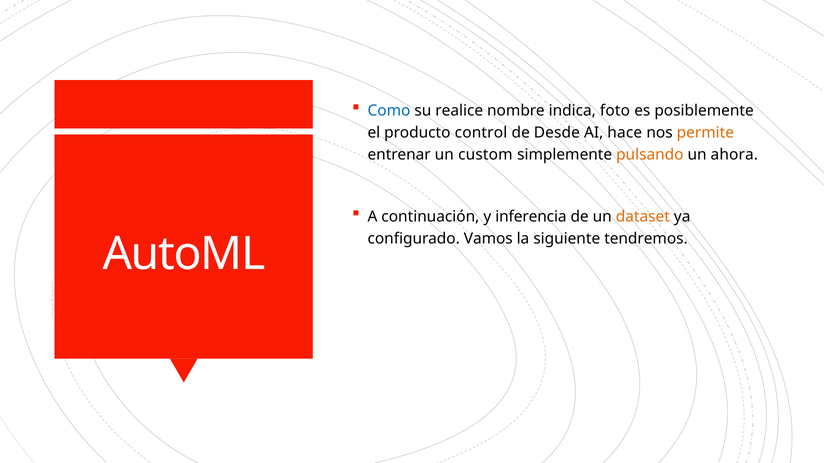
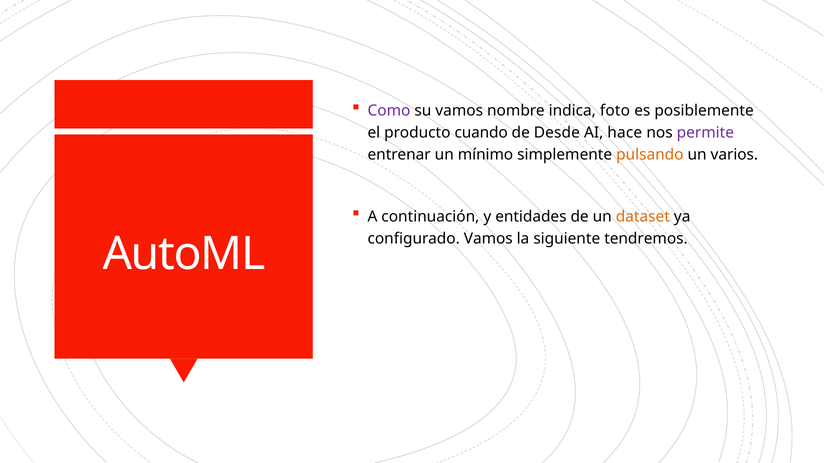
Como colour: blue -> purple
su realice: realice -> vamos
control: control -> cuando
permite colour: orange -> purple
custom: custom -> mínimo
ahora: ahora -> varios
inferencia: inferencia -> entidades
